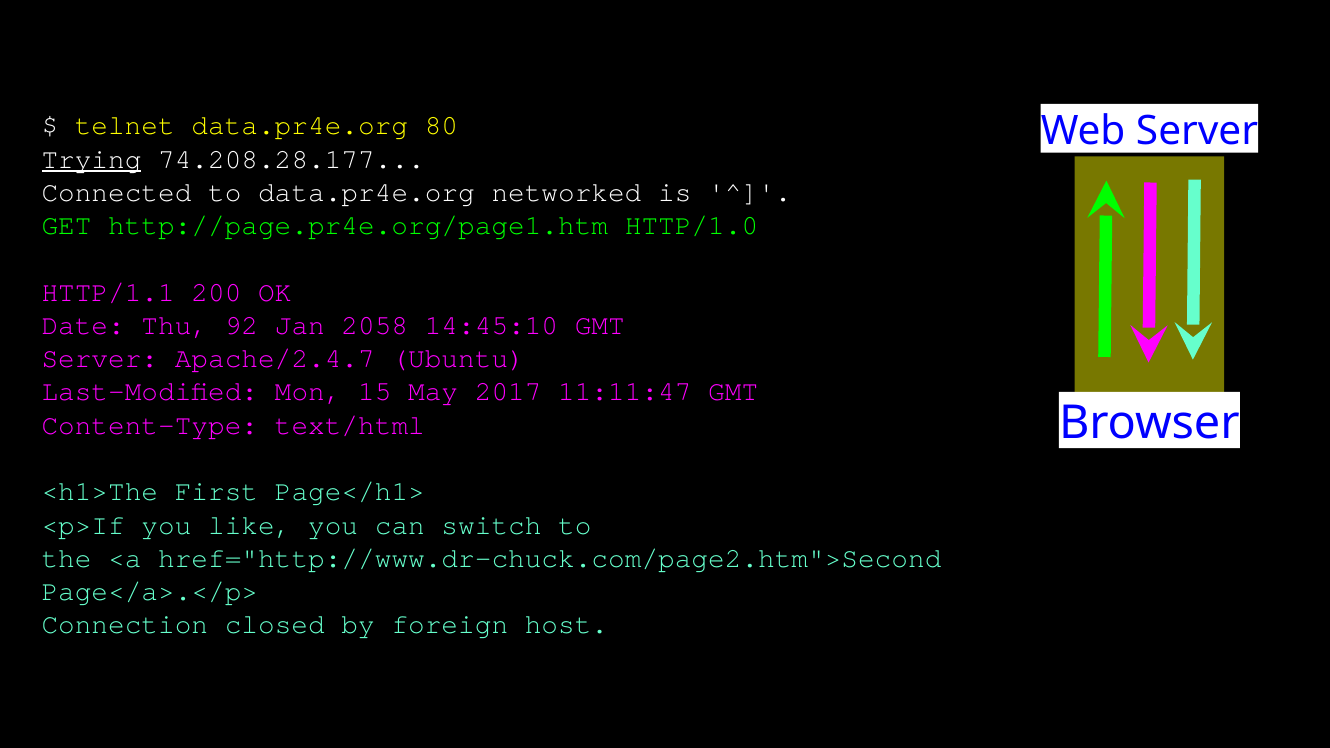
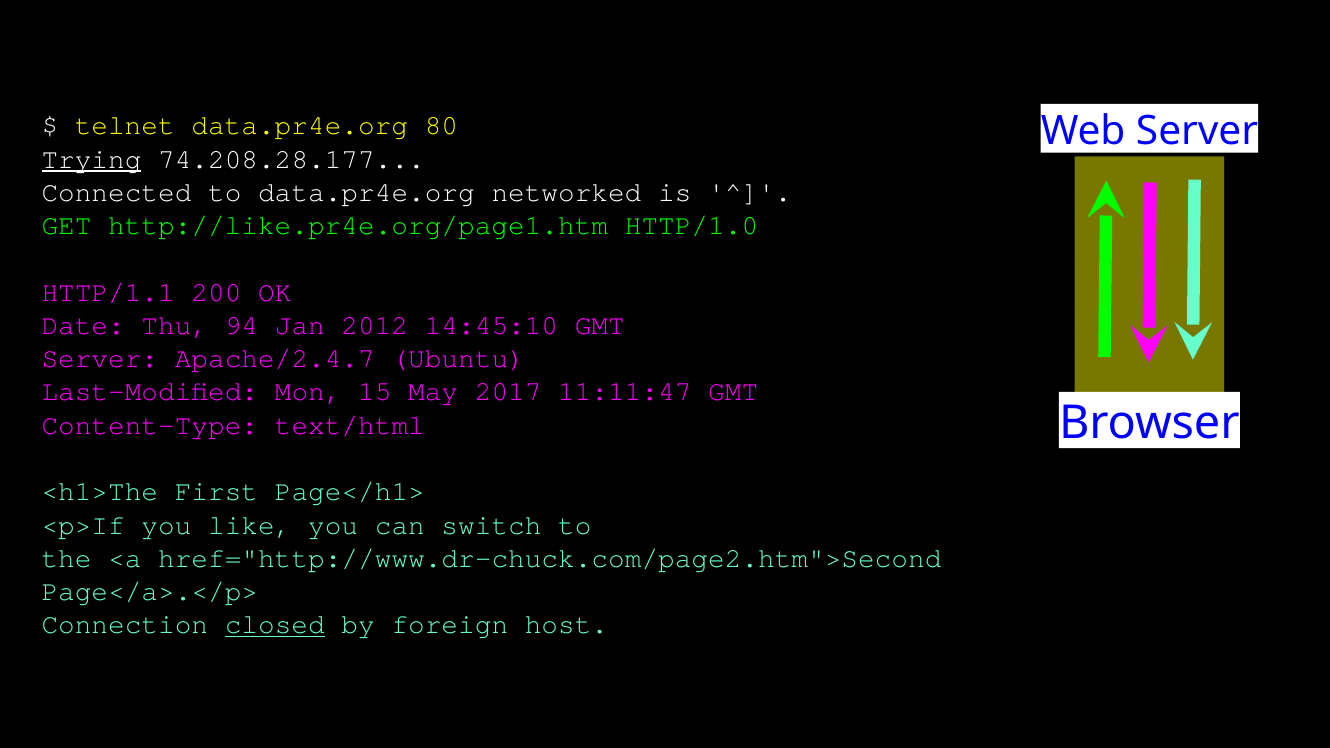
http://page.pr4e.org/page1.htm: http://page.pr4e.org/page1.htm -> http://like.pr4e.org/page1.htm
92: 92 -> 94
2058: 2058 -> 2012
closed underline: none -> present
